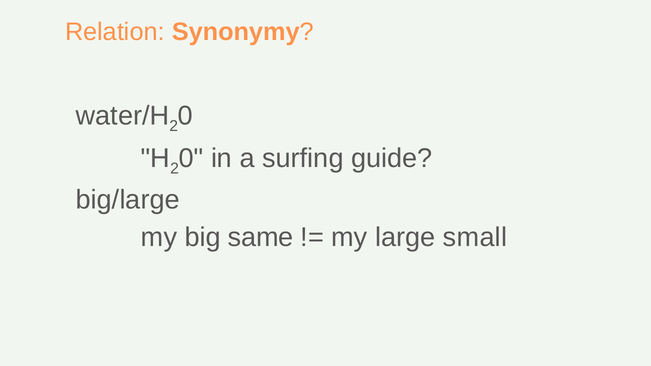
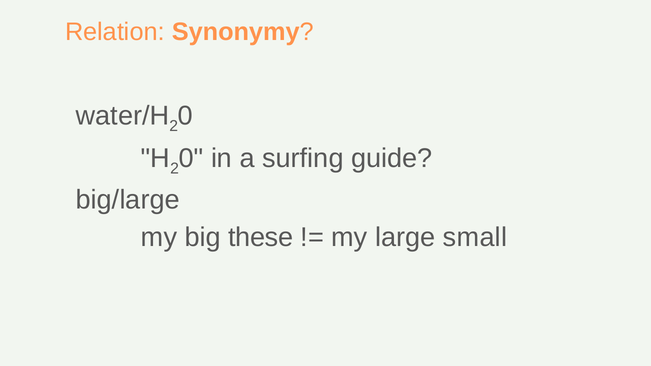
same: same -> these
